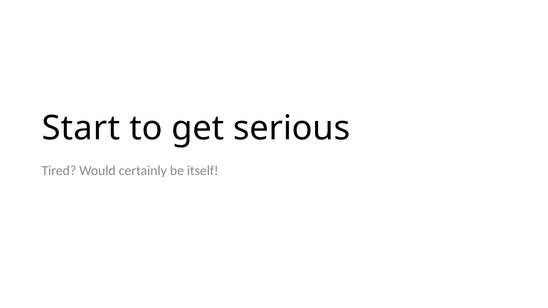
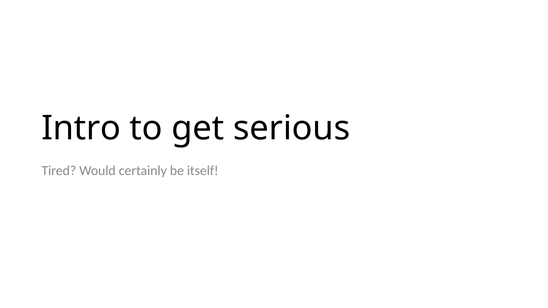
Start: Start -> Intro
